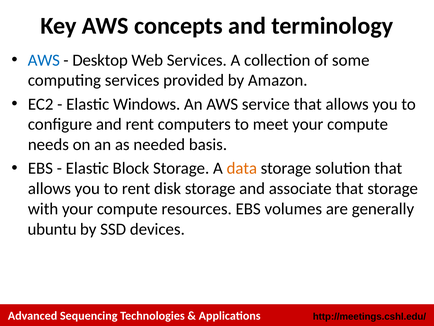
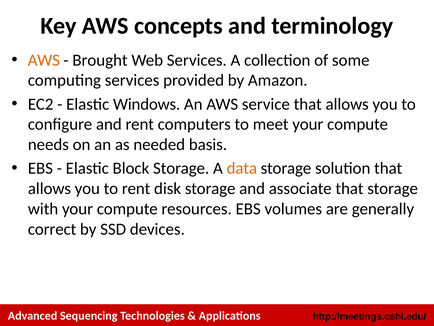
AWS at (44, 60) colour: blue -> orange
Desktop: Desktop -> Brought
ubuntu: ubuntu -> correct
